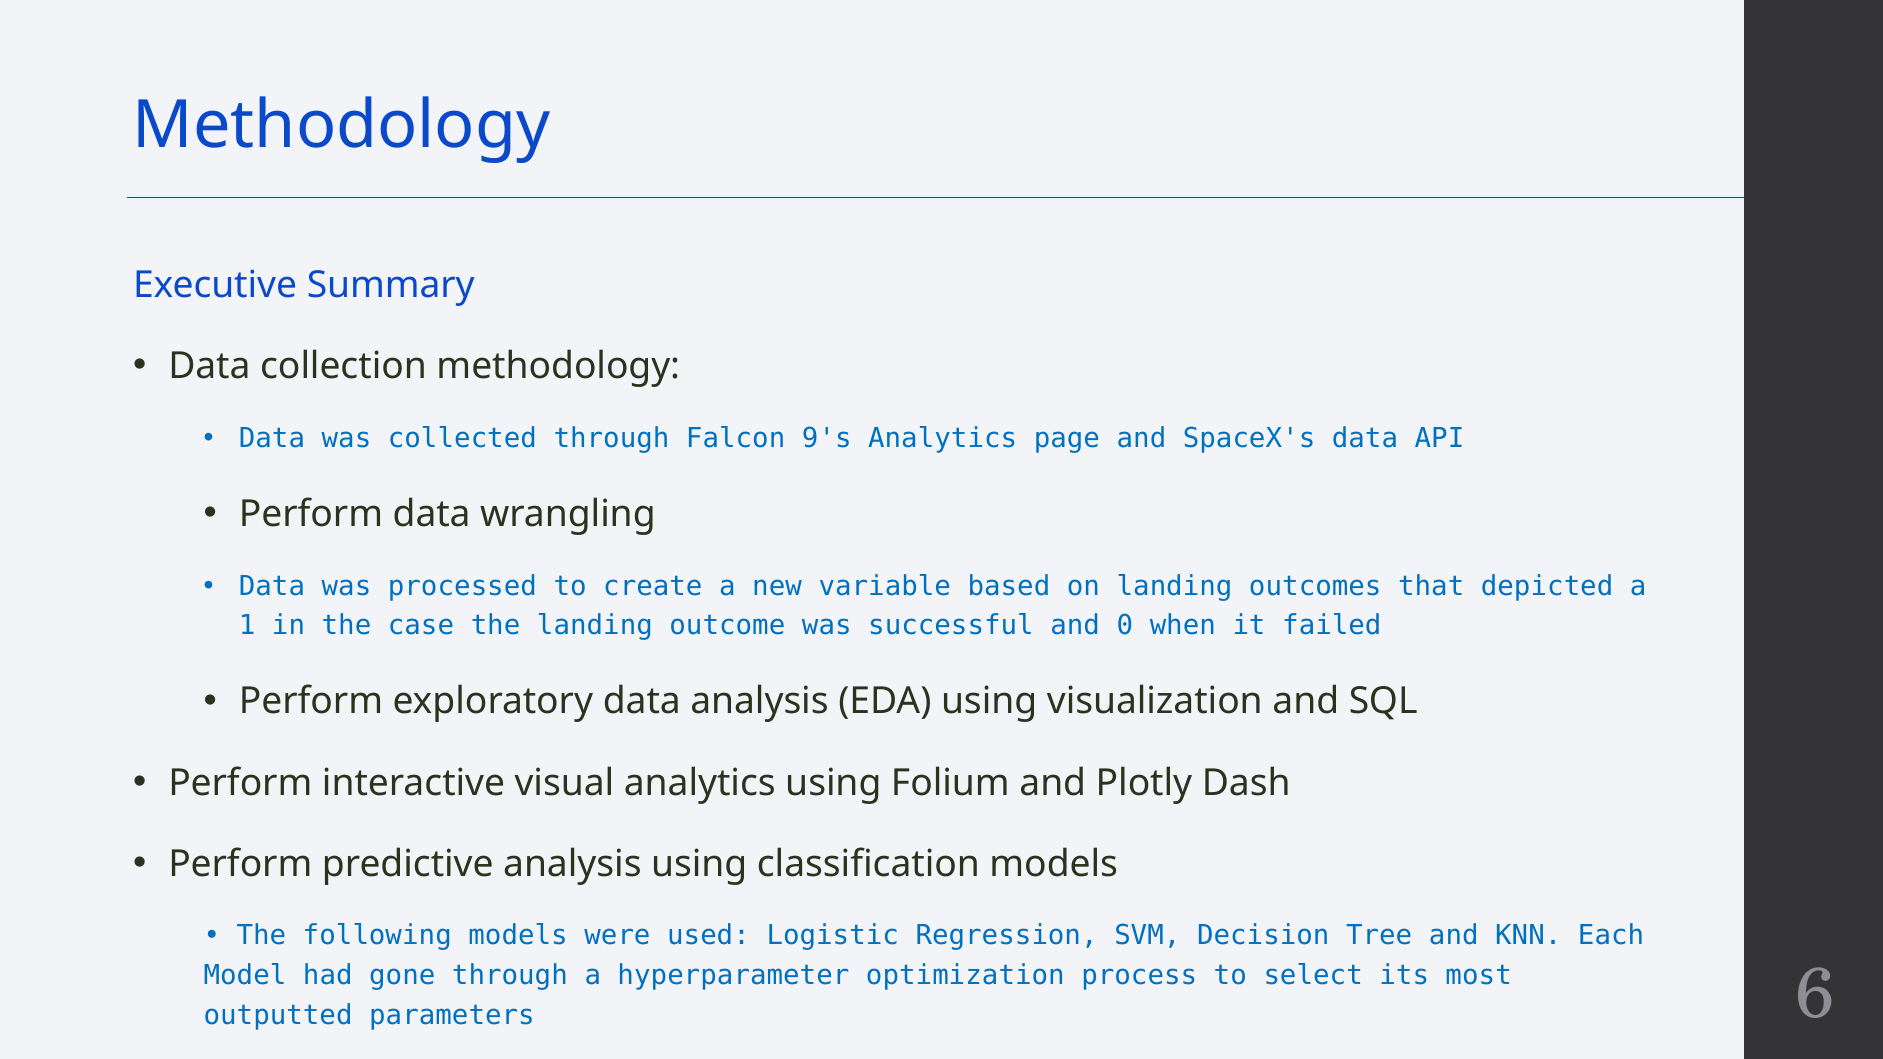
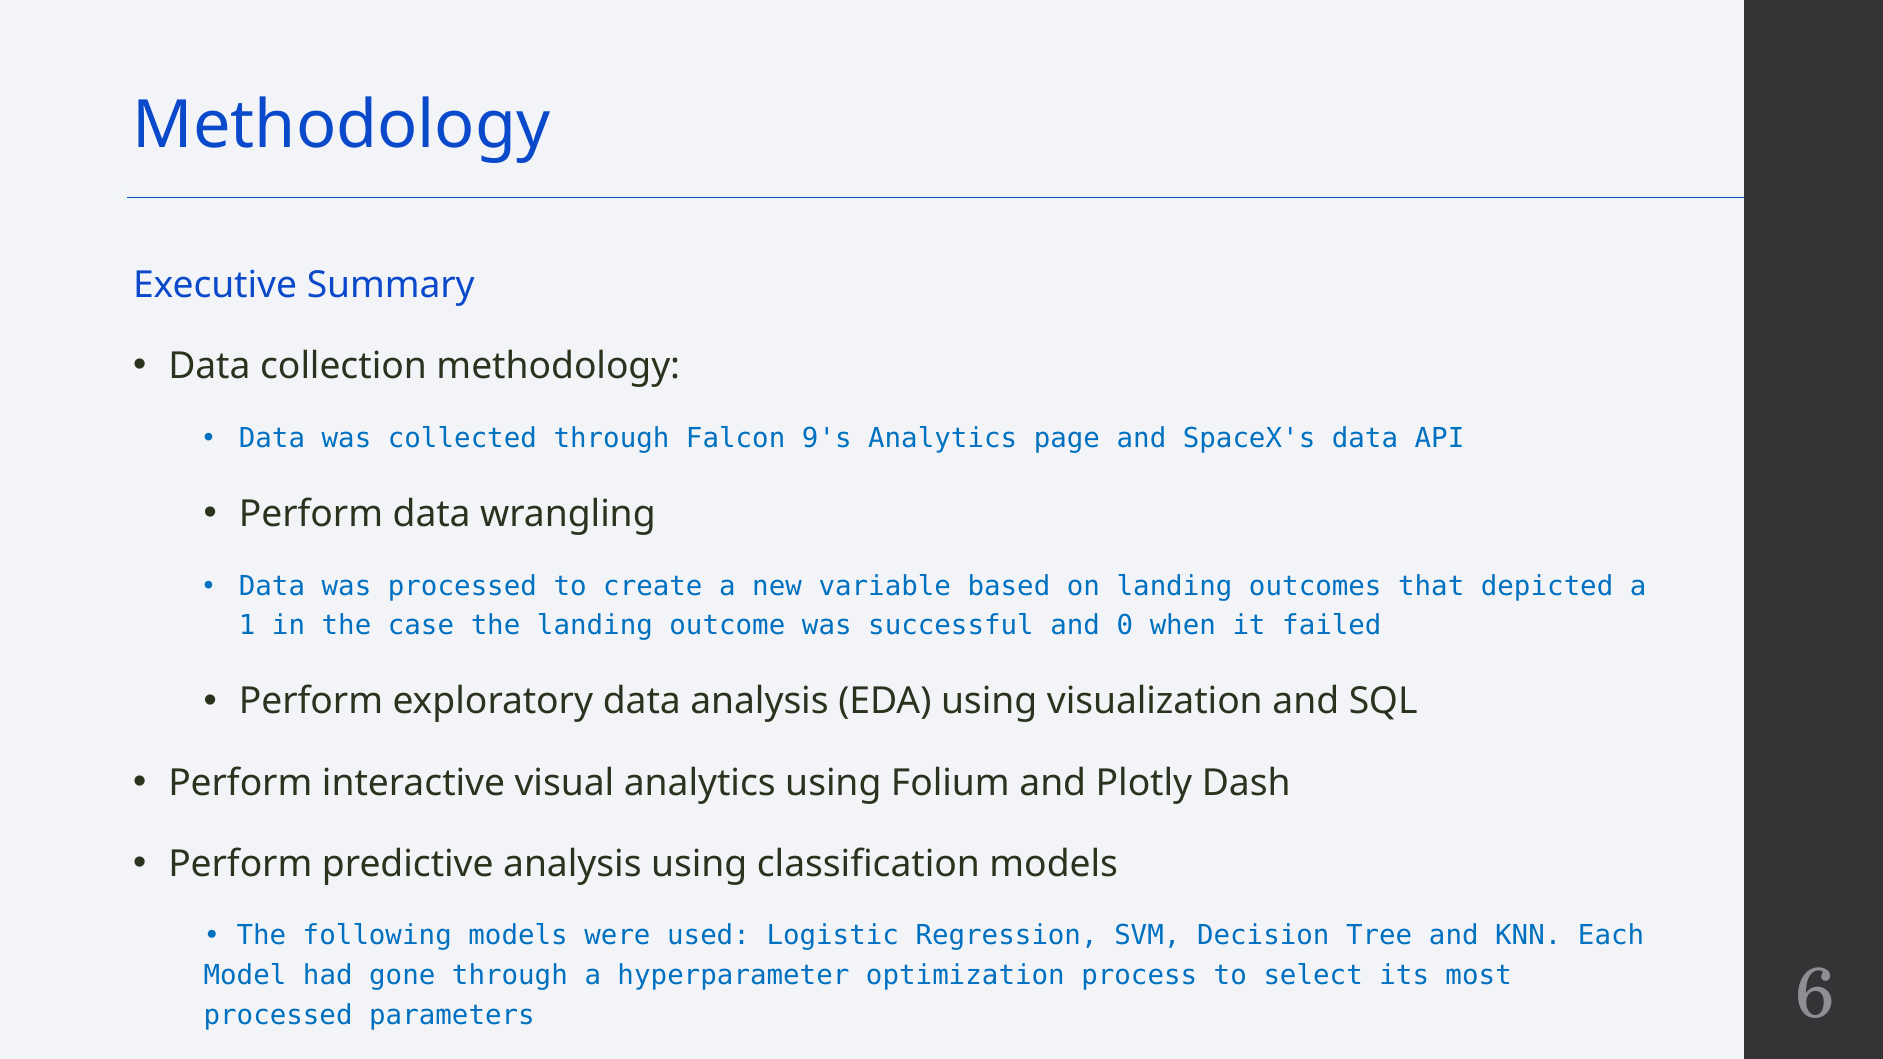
outputted at (278, 1015): outputted -> processed
